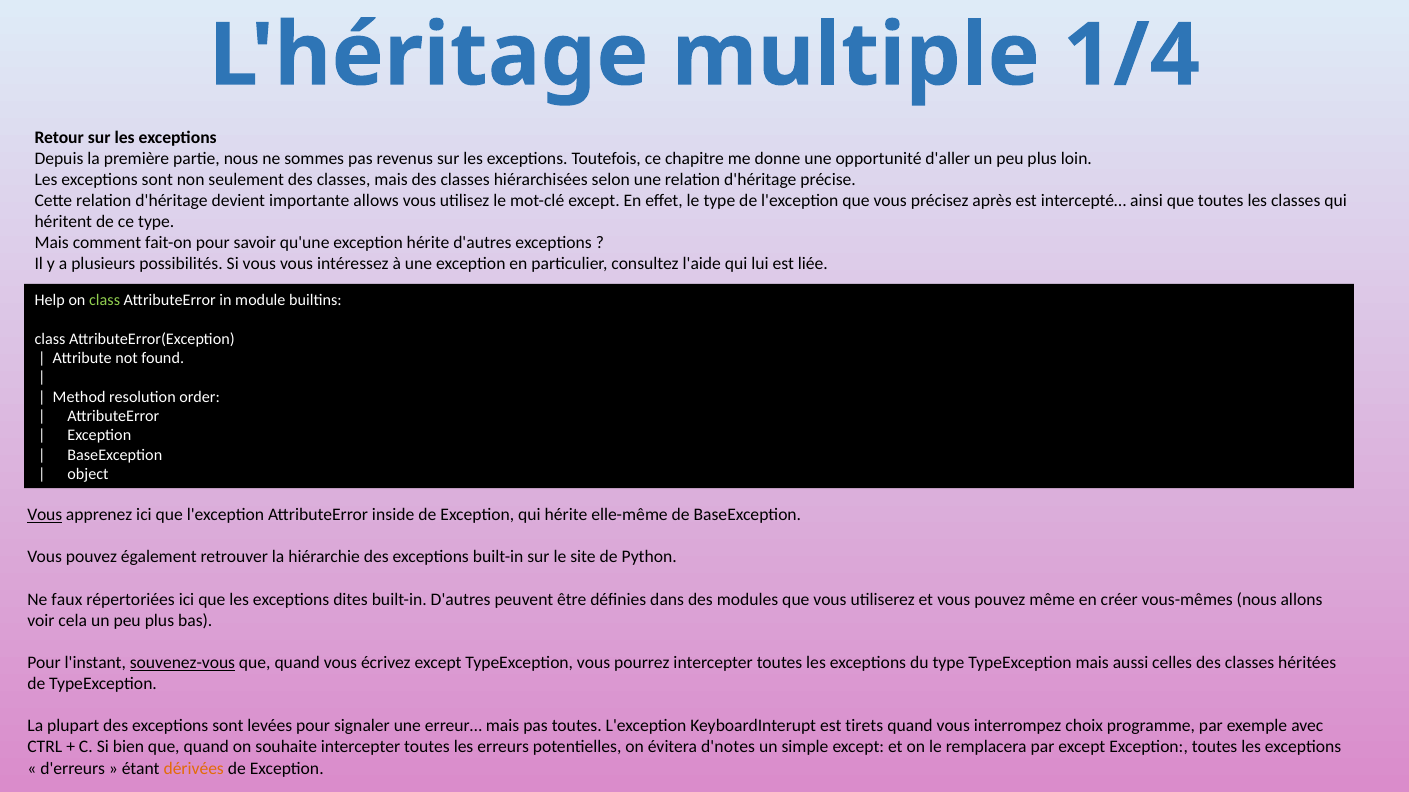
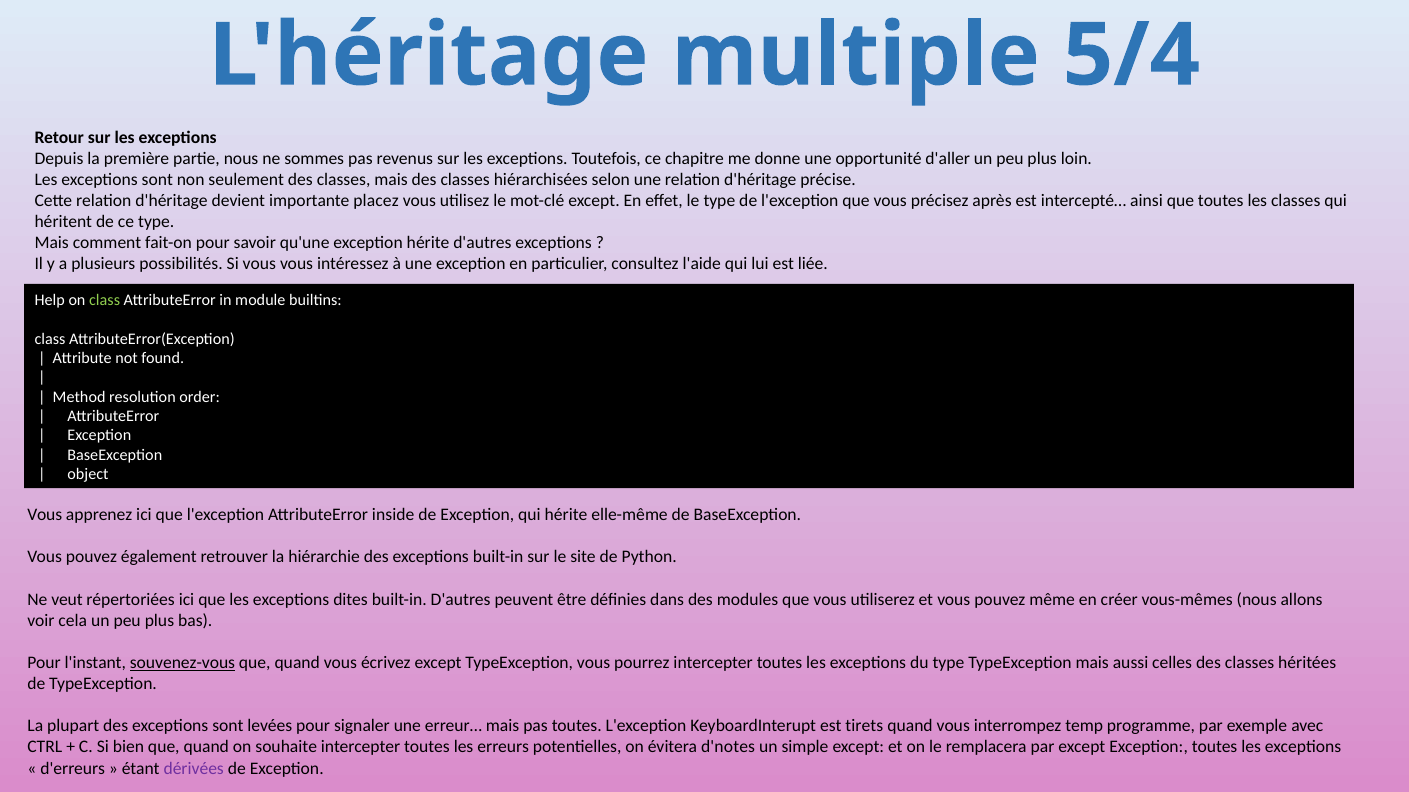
1/4: 1/4 -> 5/4
allows: allows -> placez
Vous at (45, 515) underline: present -> none
faux: faux -> veut
choix: choix -> temp
dérivées colour: orange -> purple
